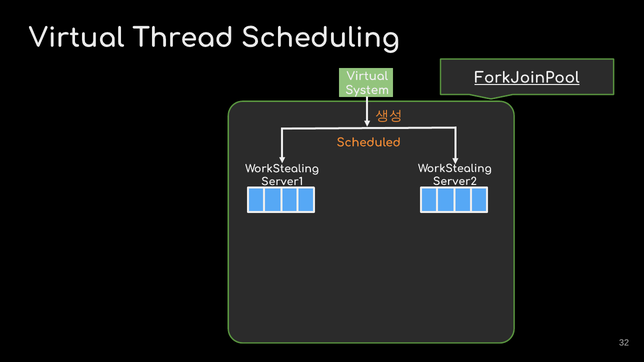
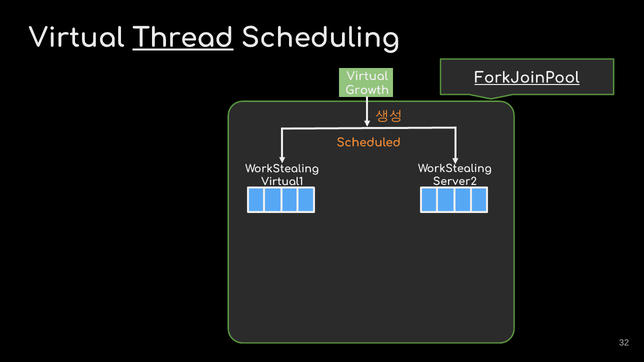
Thread underline: none -> present
System: System -> Growth
Server1: Server1 -> Virtual1
